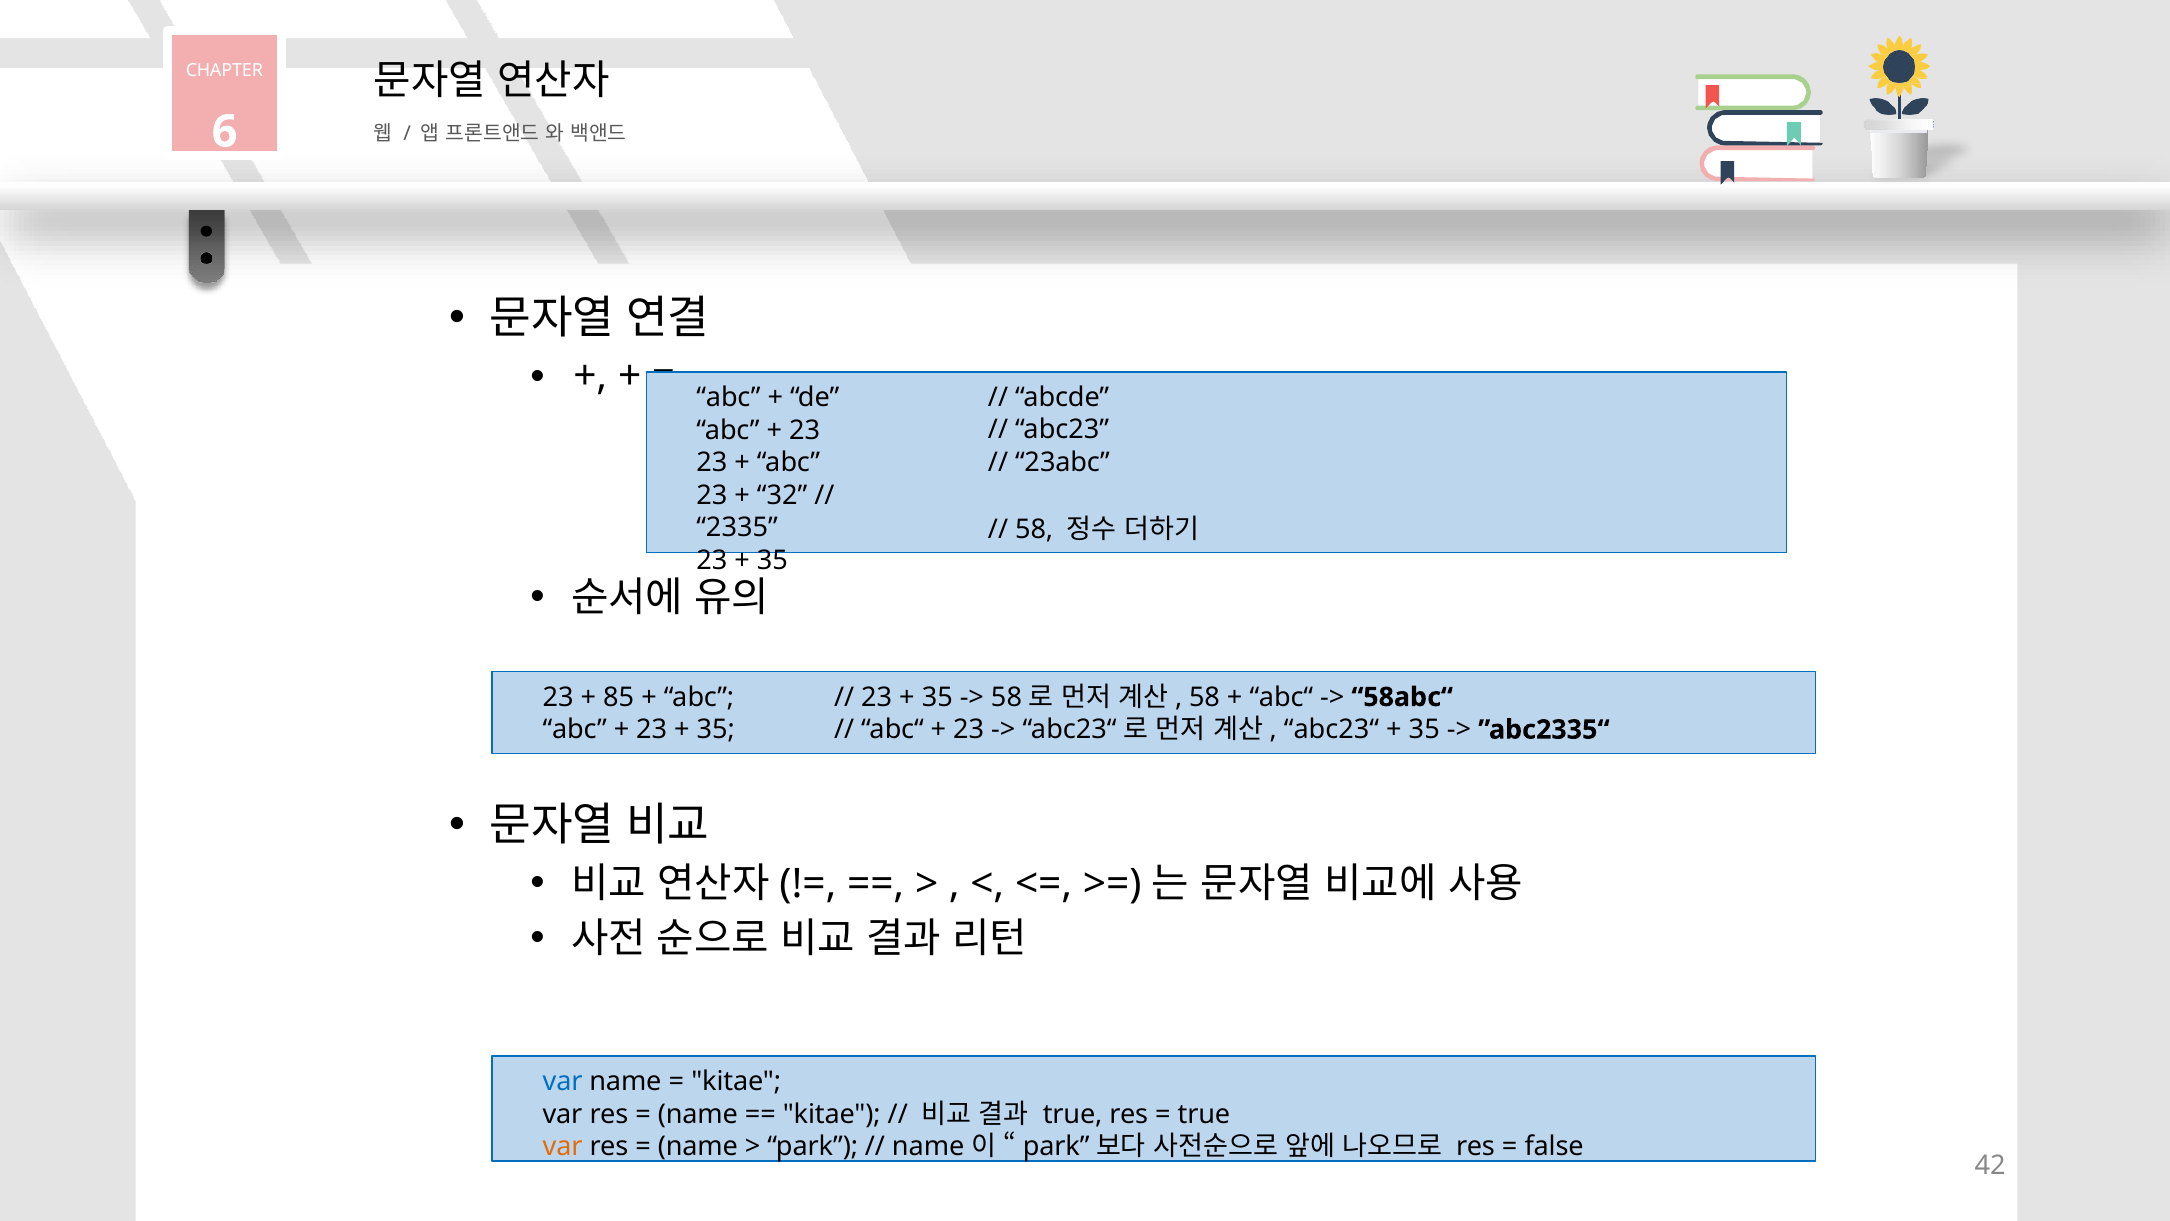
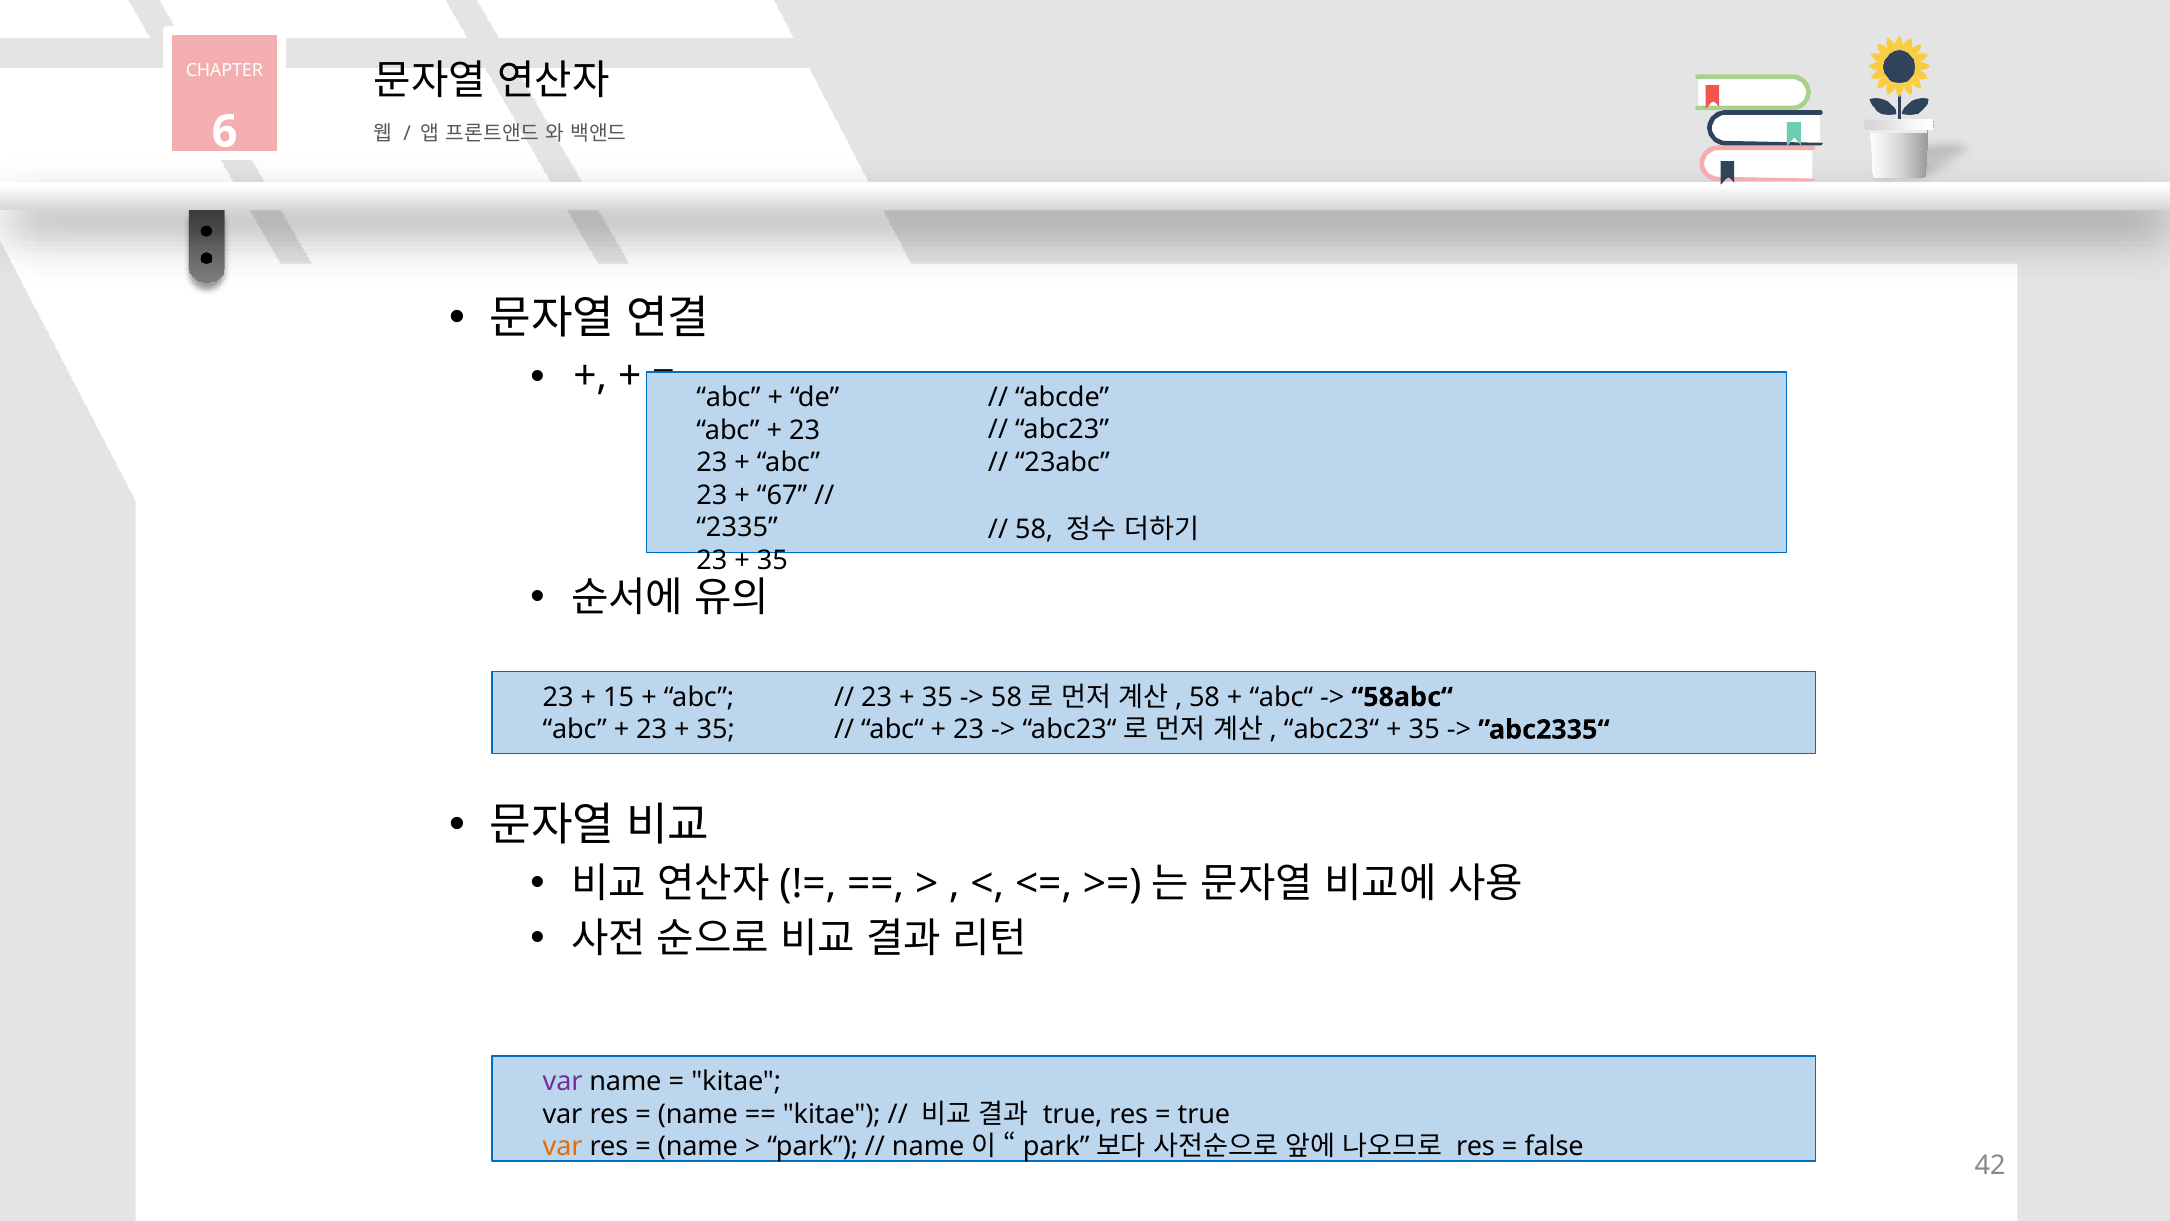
32: 32 -> 67
85: 85 -> 15
var at (563, 1081) colour: blue -> purple
